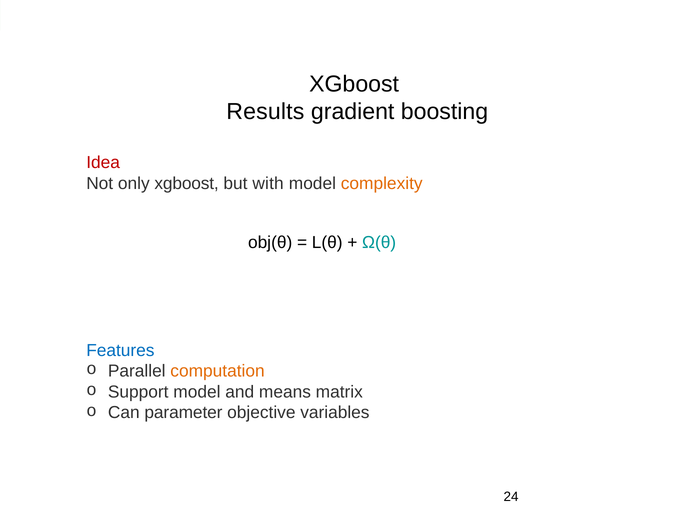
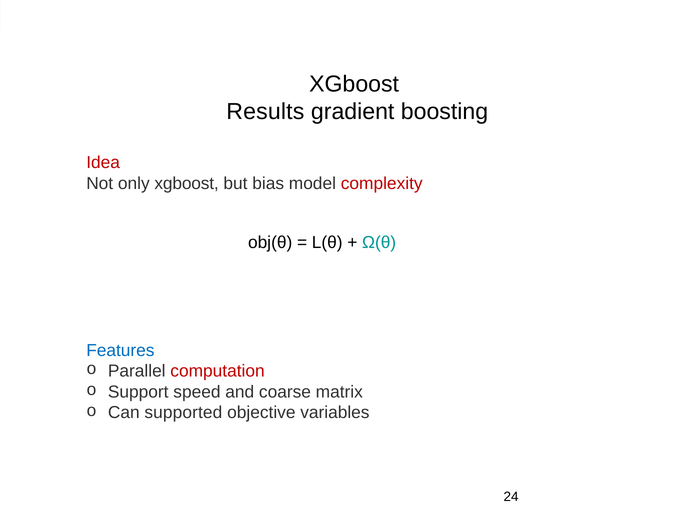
with: with -> bias
complexity colour: orange -> red
computation colour: orange -> red
Support model: model -> speed
means: means -> coarse
parameter: parameter -> supported
